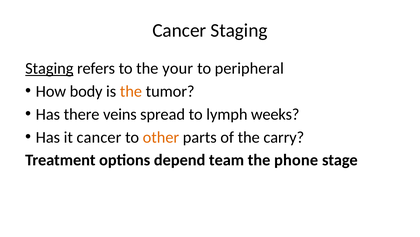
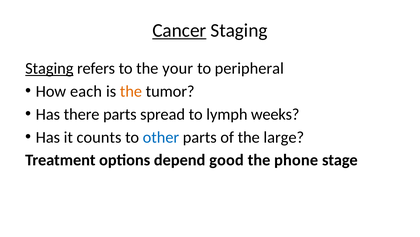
Cancer at (179, 30) underline: none -> present
body: body -> each
there veins: veins -> parts
it cancer: cancer -> counts
other colour: orange -> blue
carry: carry -> large
team: team -> good
